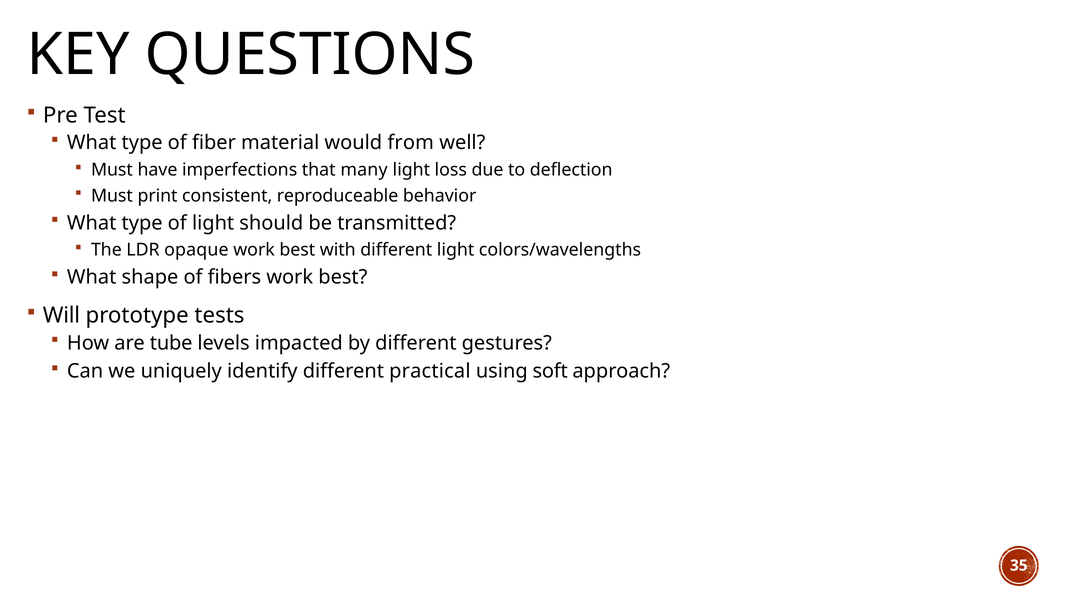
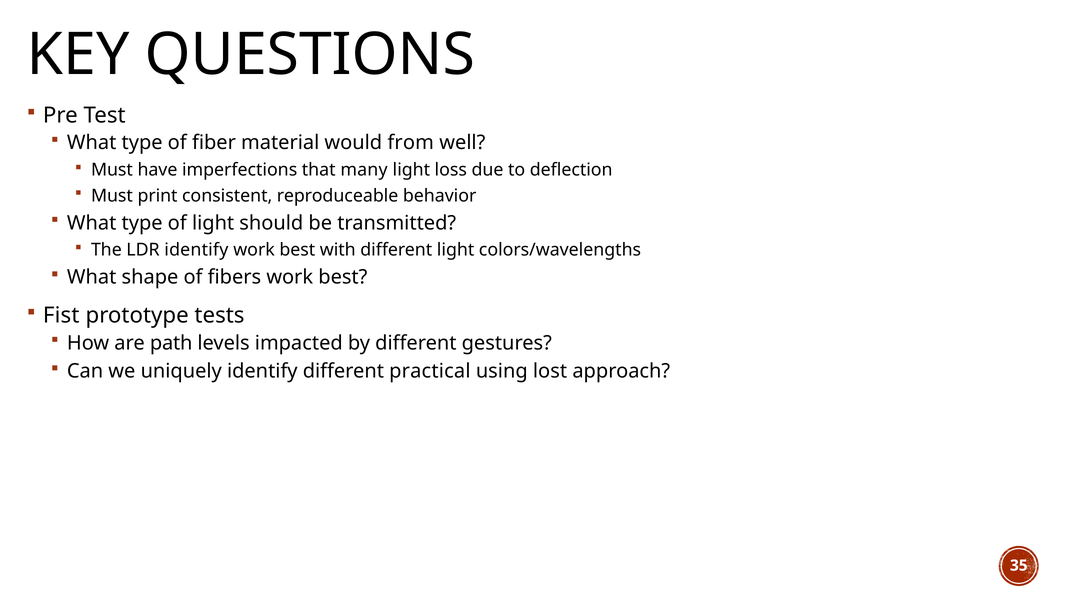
LDR opaque: opaque -> identify
Will: Will -> Fist
tube: tube -> path
soft: soft -> lost
